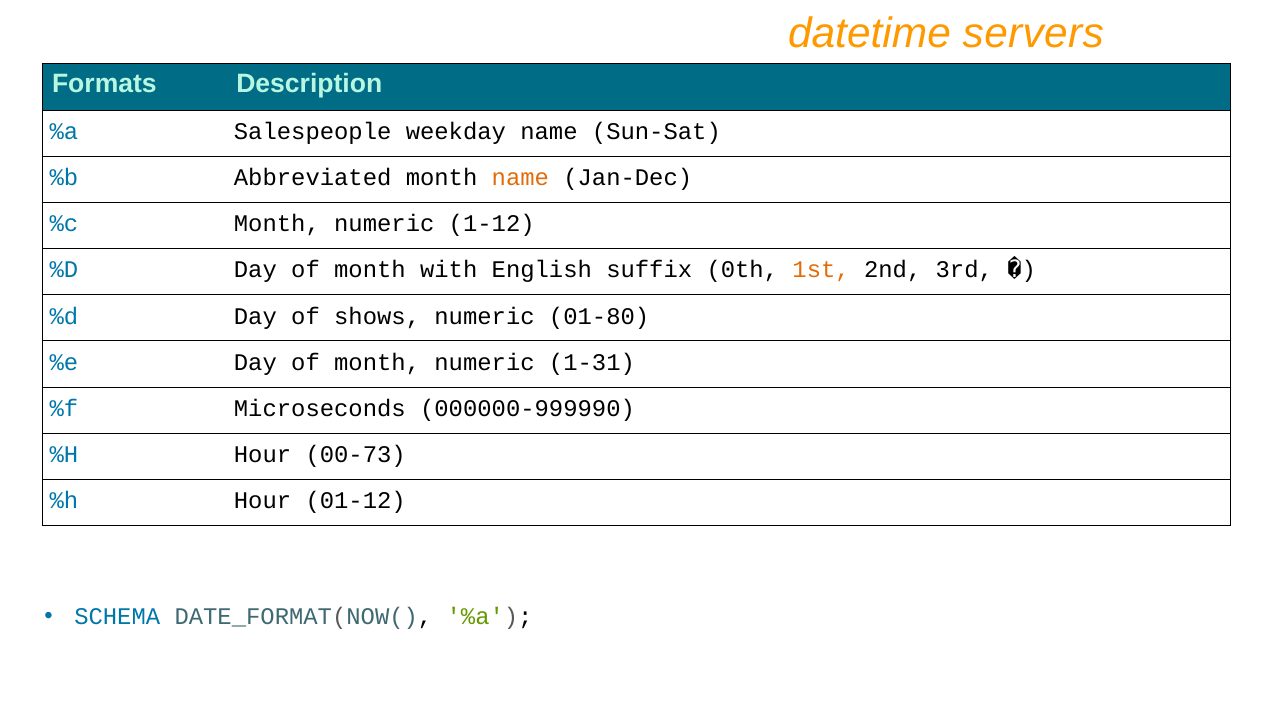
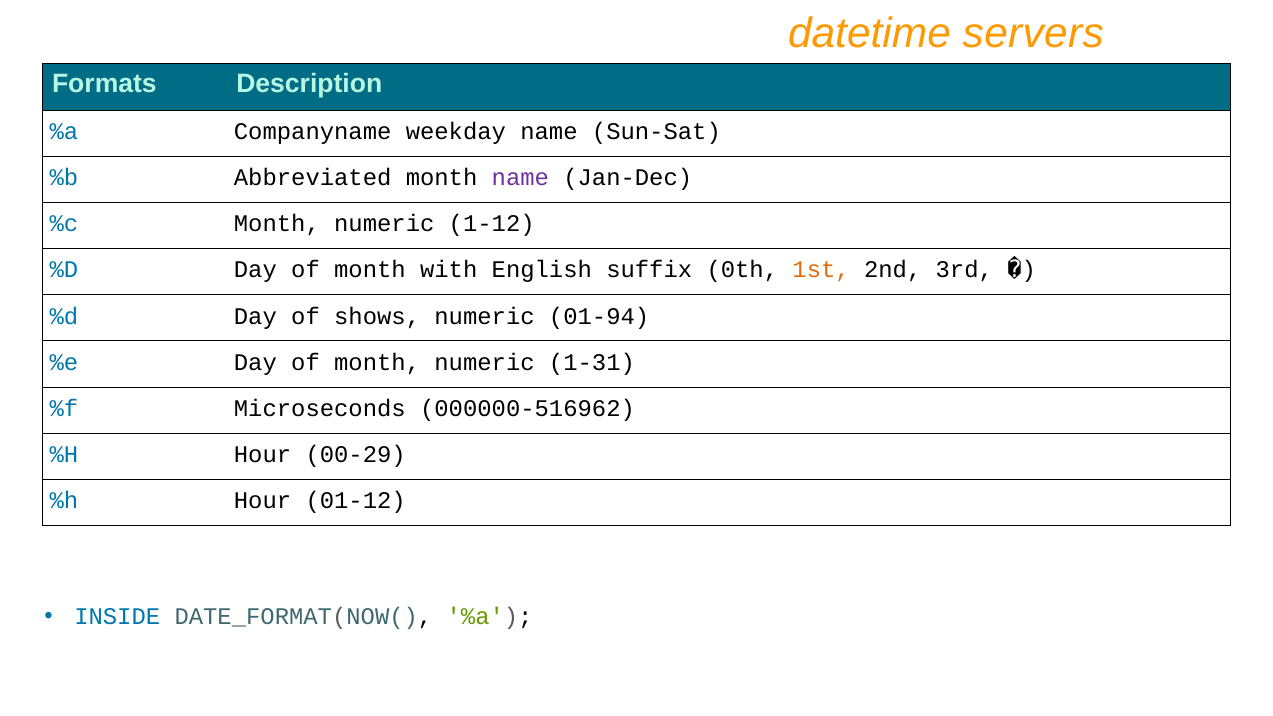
Salespeople: Salespeople -> Companyname
name at (520, 178) colour: orange -> purple
01-80: 01-80 -> 01-94
000000-999990: 000000-999990 -> 000000-516962
00-73: 00-73 -> 00-29
SCHEMA: SCHEMA -> INSIDE
